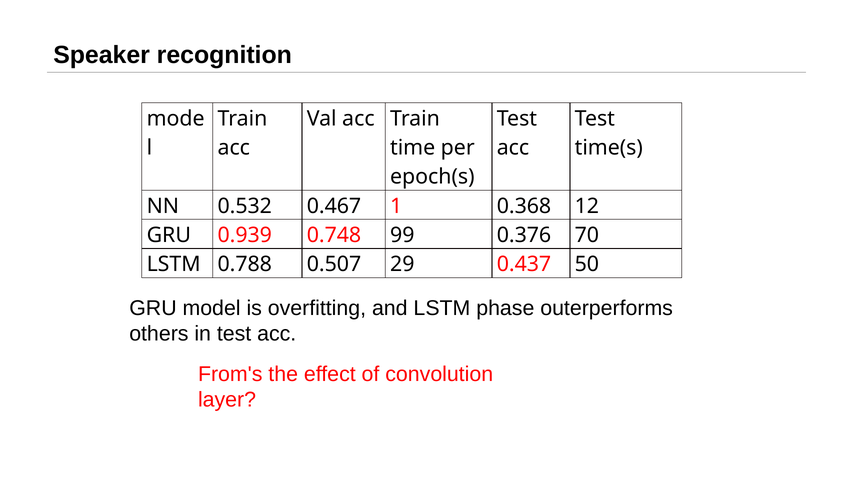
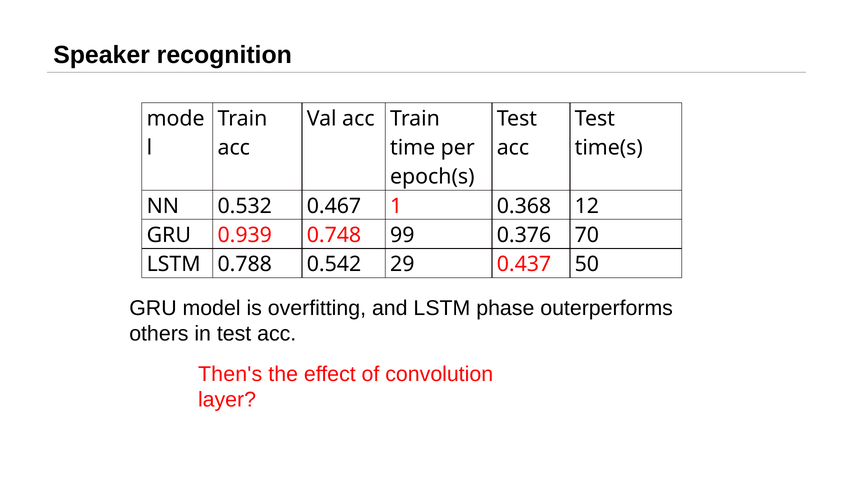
0.507: 0.507 -> 0.542
From's: From's -> Then's
